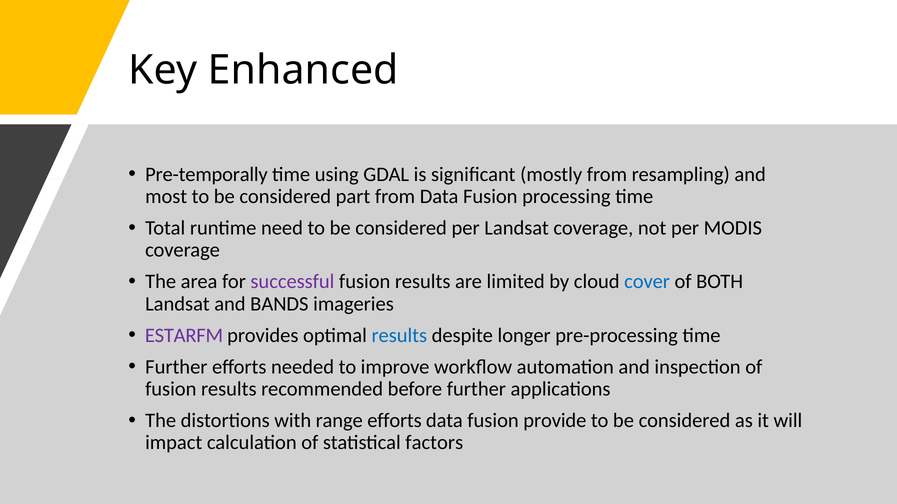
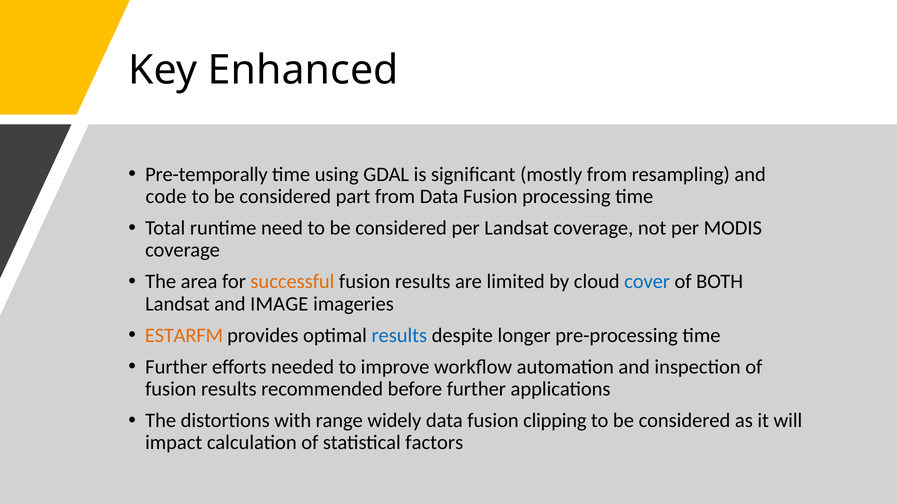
most: most -> code
successful colour: purple -> orange
BANDS: BANDS -> IMAGE
ESTARFM colour: purple -> orange
range efforts: efforts -> widely
provide: provide -> clipping
